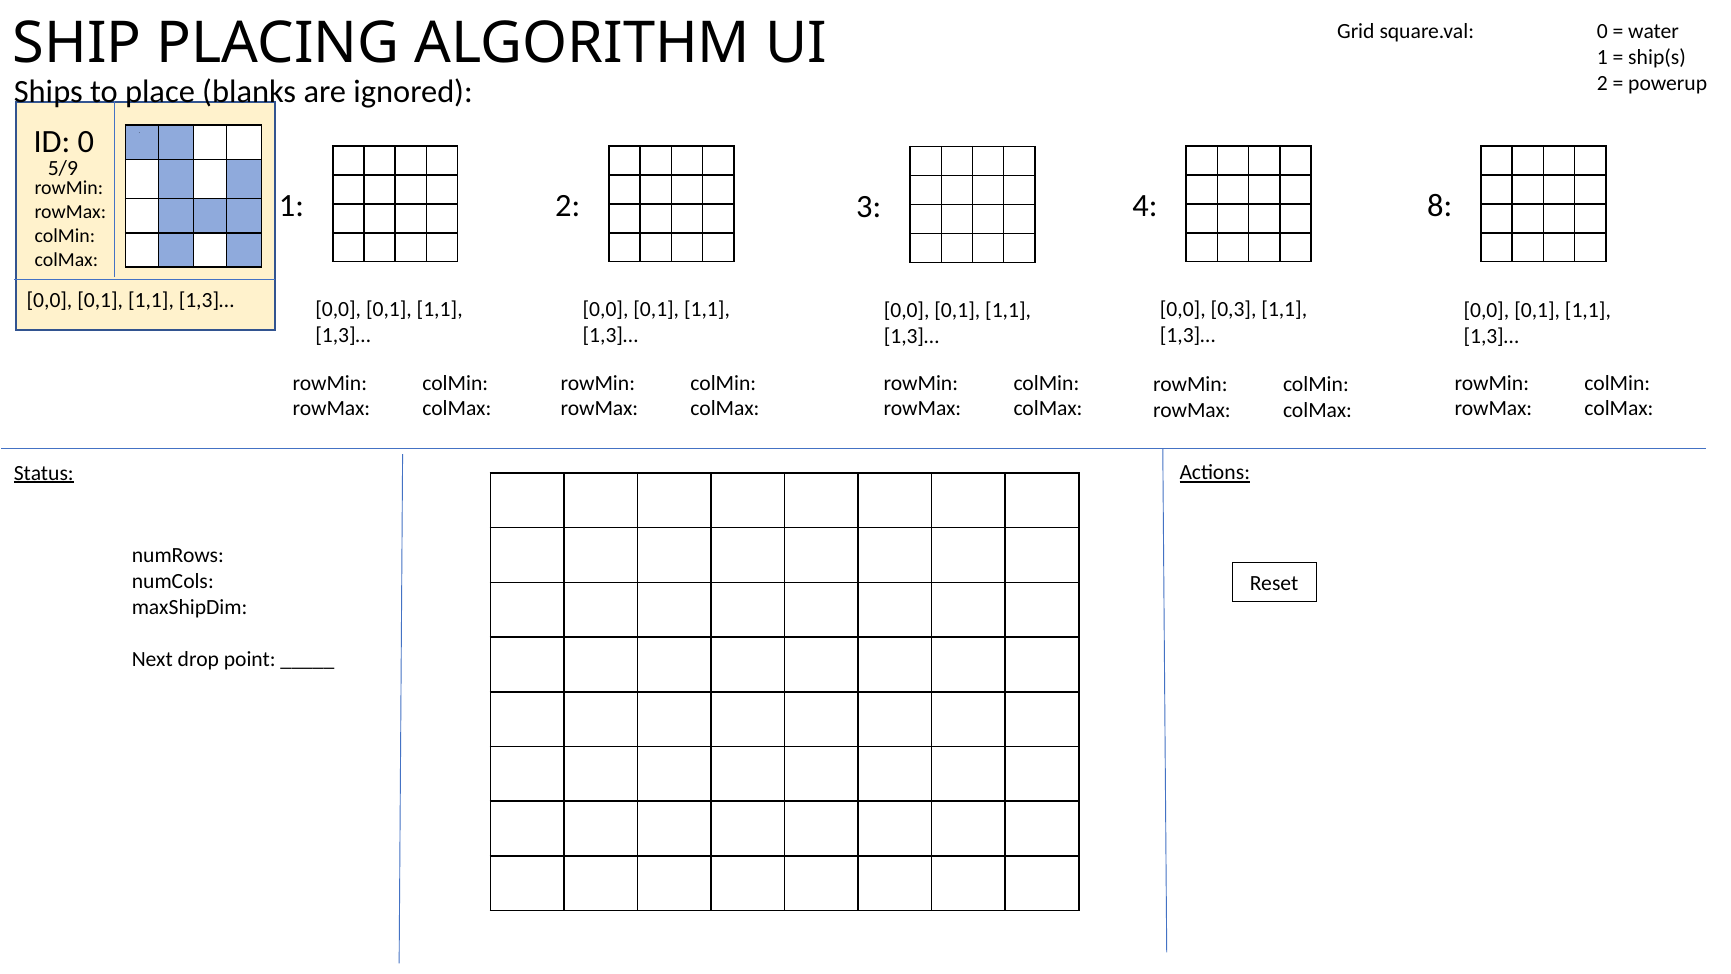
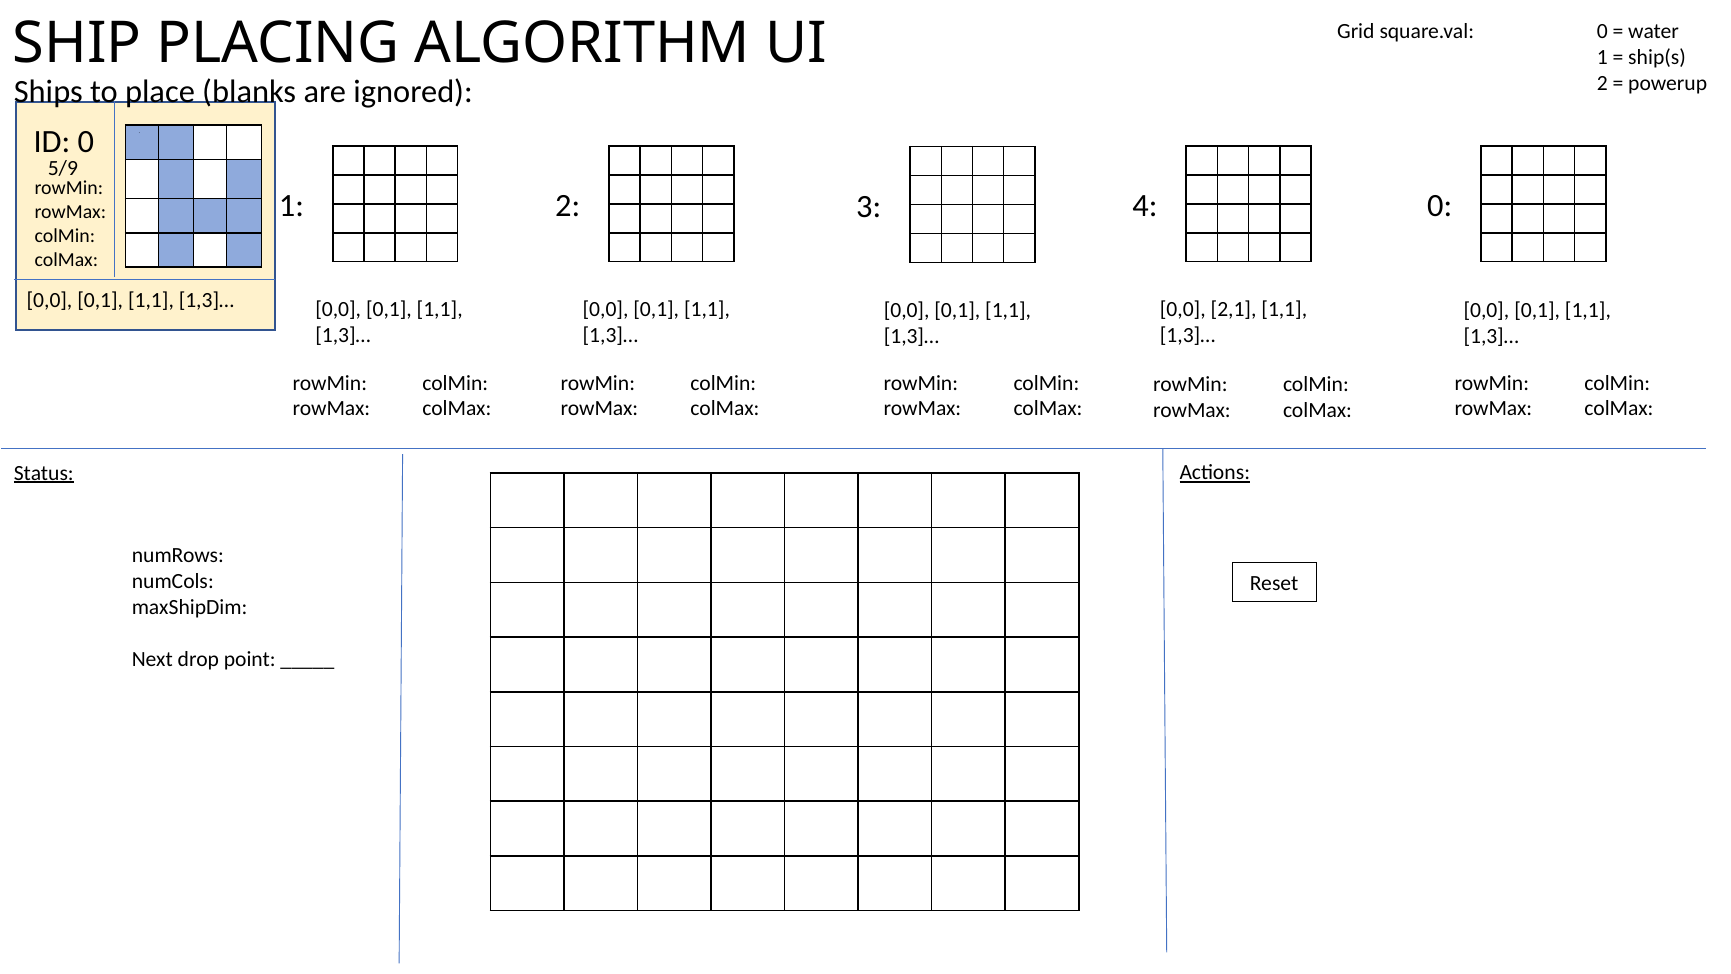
4 8: 8 -> 0
0,3: 0,3 -> 2,1
